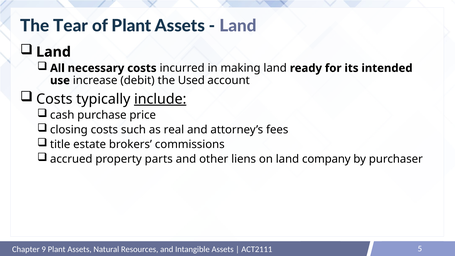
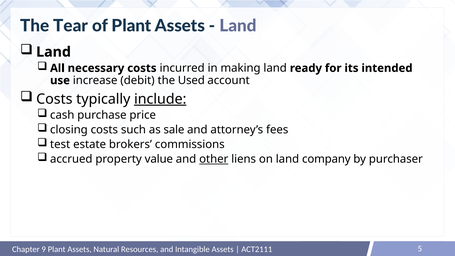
real: real -> sale
title: title -> test
parts: parts -> value
other underline: none -> present
